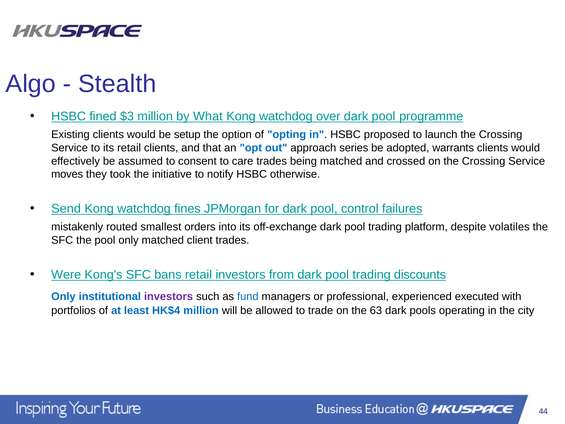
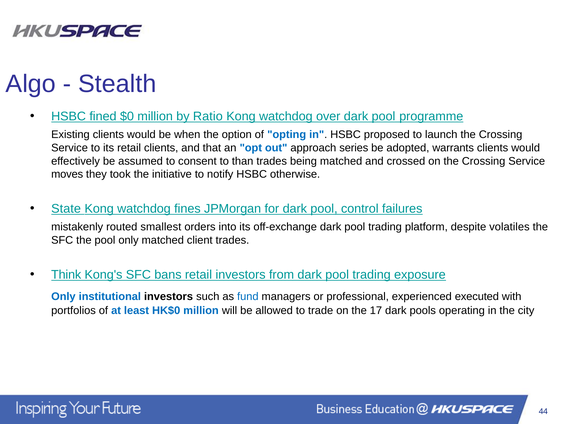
$3: $3 -> $0
What: What -> Ratio
setup: setup -> when
care: care -> than
Send: Send -> State
Were: Were -> Think
discounts: discounts -> exposure
investors at (168, 296) colour: purple -> black
HK$4: HK$4 -> HK$0
63: 63 -> 17
